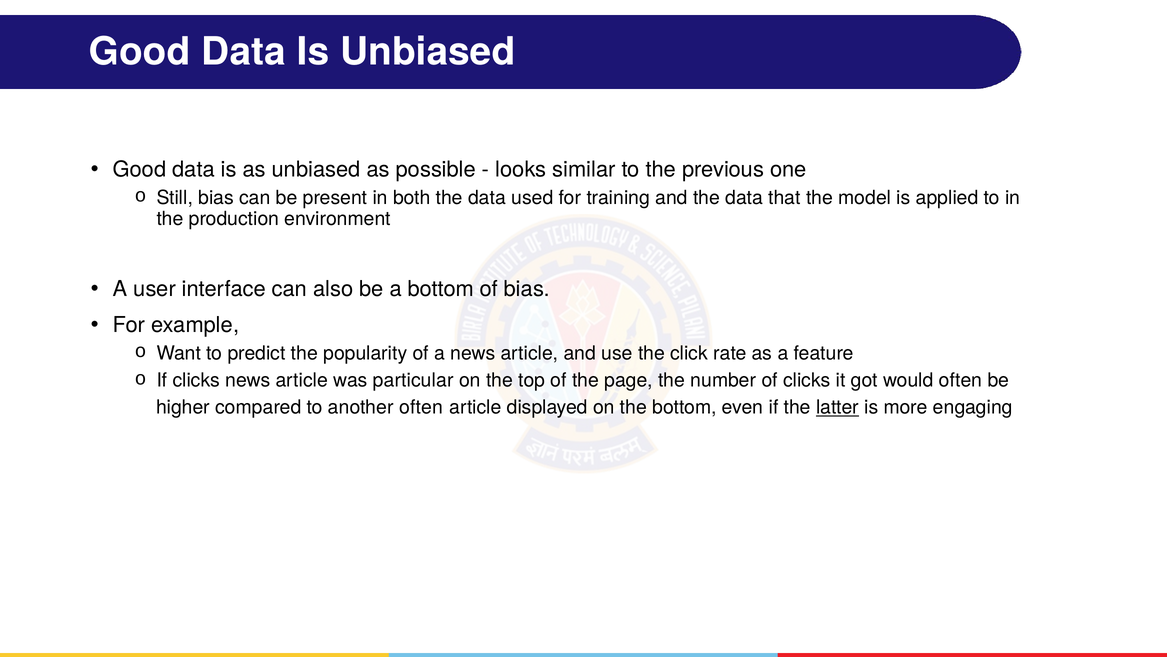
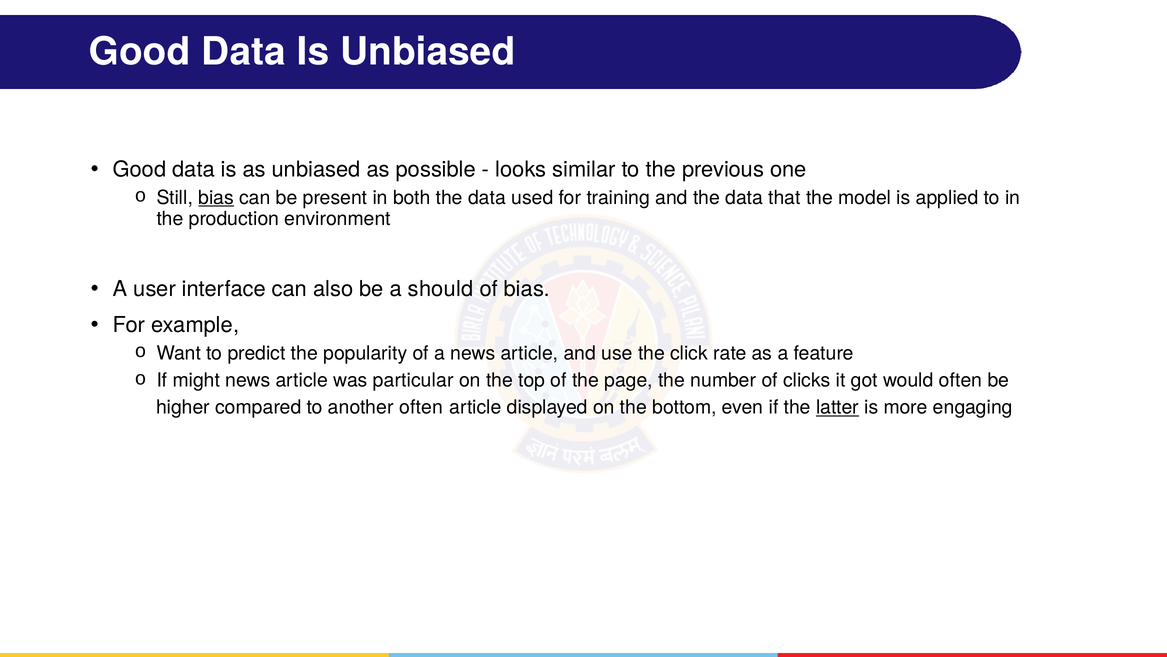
bias at (216, 198) underline: none -> present
a bottom: bottom -> should
If clicks: clicks -> might
